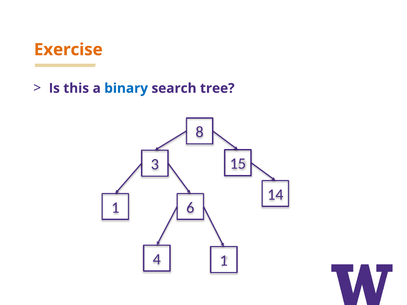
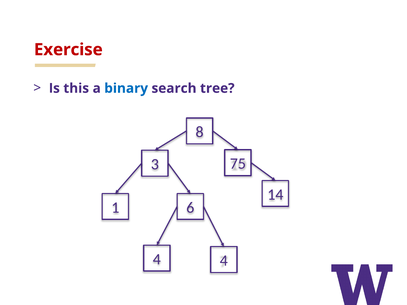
Exercise colour: orange -> red
15: 15 -> 75
4 1: 1 -> 4
